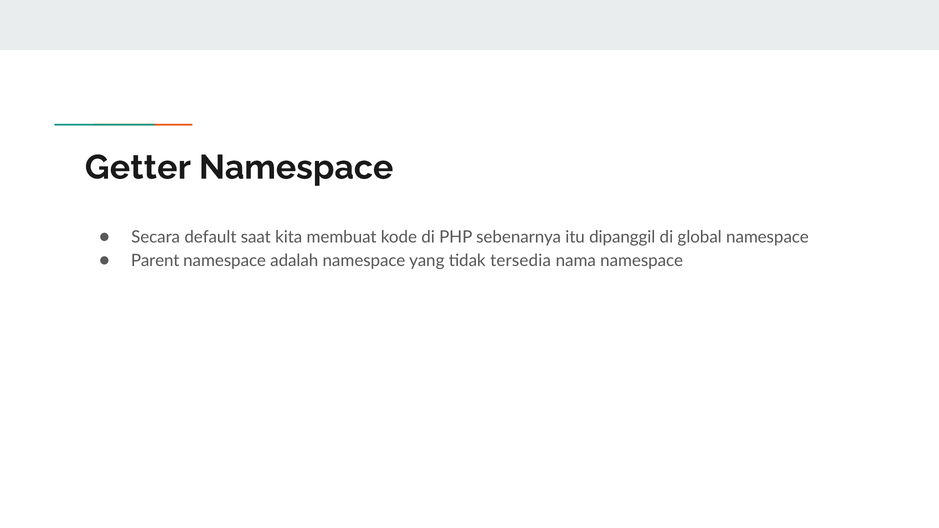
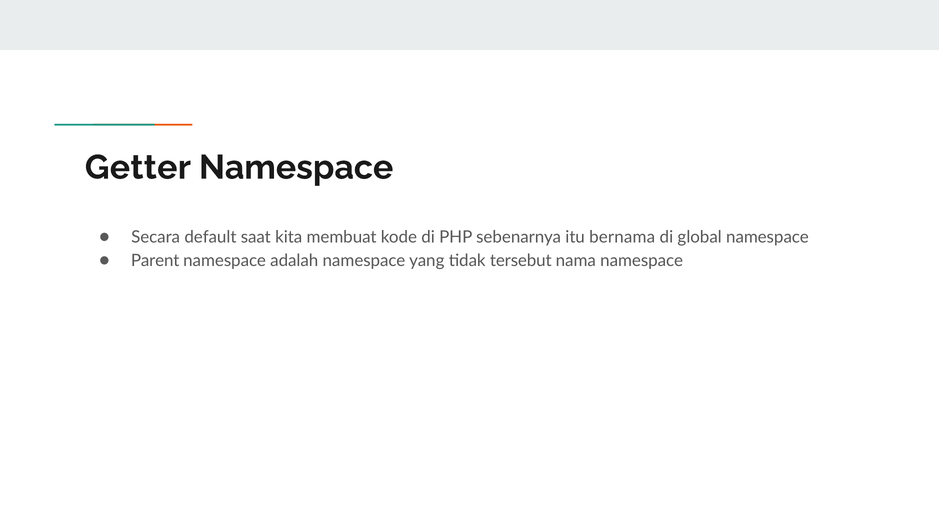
dipanggil: dipanggil -> bernama
tersedia: tersedia -> tersebut
